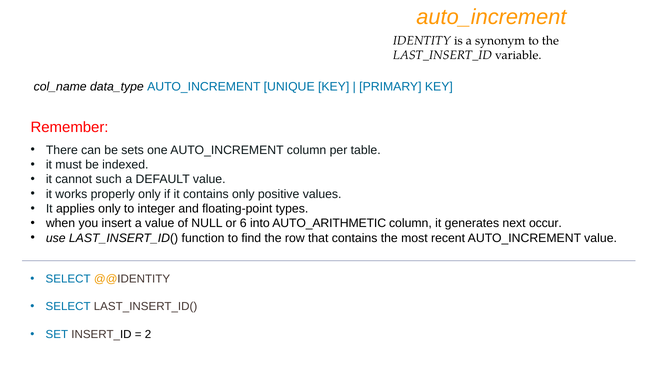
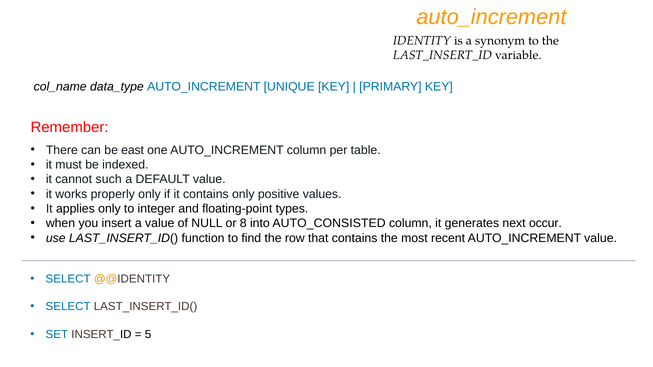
sets: sets -> east
6: 6 -> 8
AUTO_ARITHMETIC: AUTO_ARITHMETIC -> AUTO_CONSISTED
2: 2 -> 5
